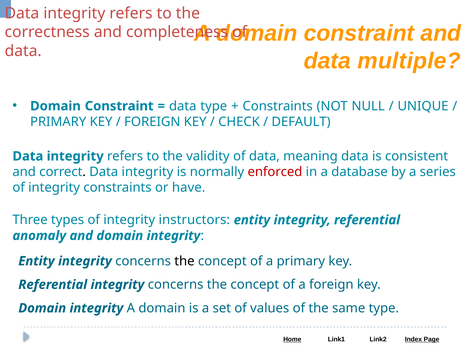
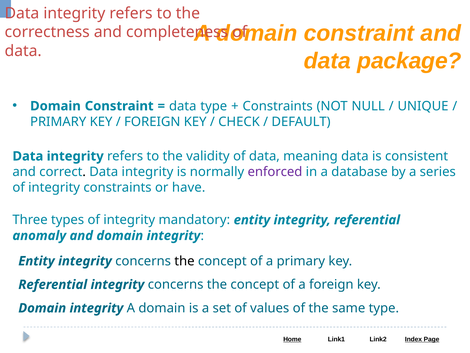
multiple: multiple -> package
enforced colour: red -> purple
instructors: instructors -> mandatory
